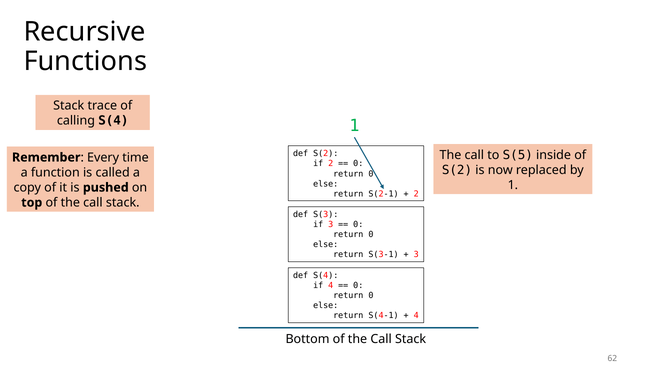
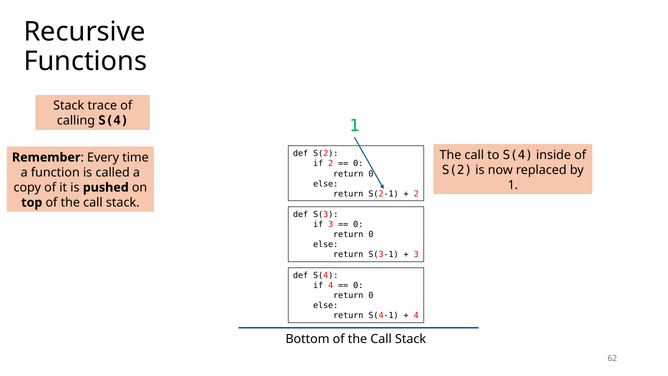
to S(5: S(5 -> S(4
